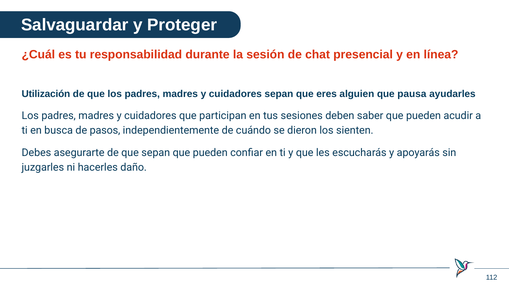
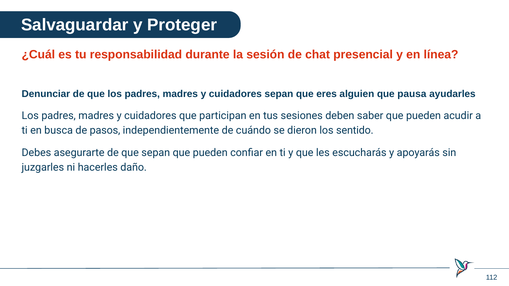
Utilización: Utilización -> Denunciar
sienten: sienten -> sentido
